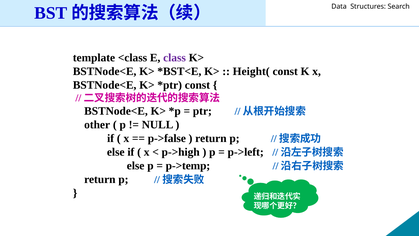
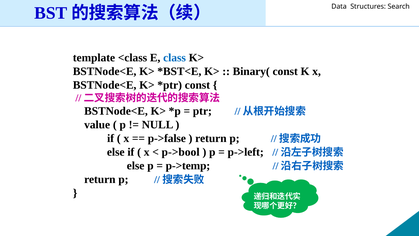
class colour: purple -> blue
Height(: Height( -> Binary(
other: other -> value
p->high: p->high -> p->bool
